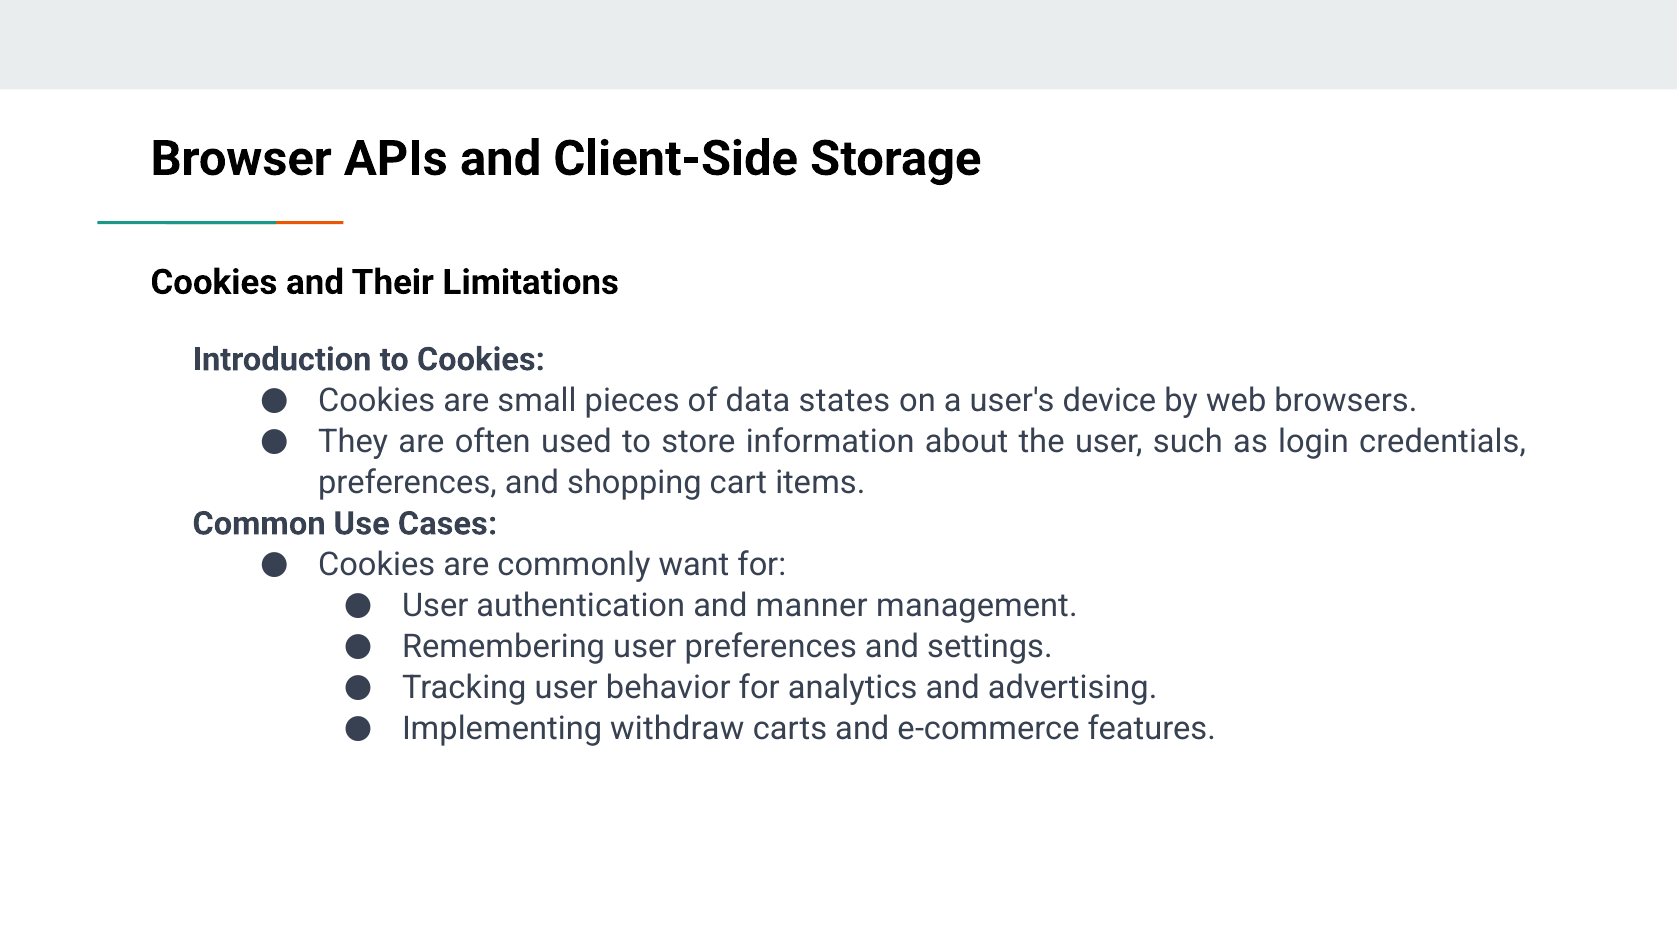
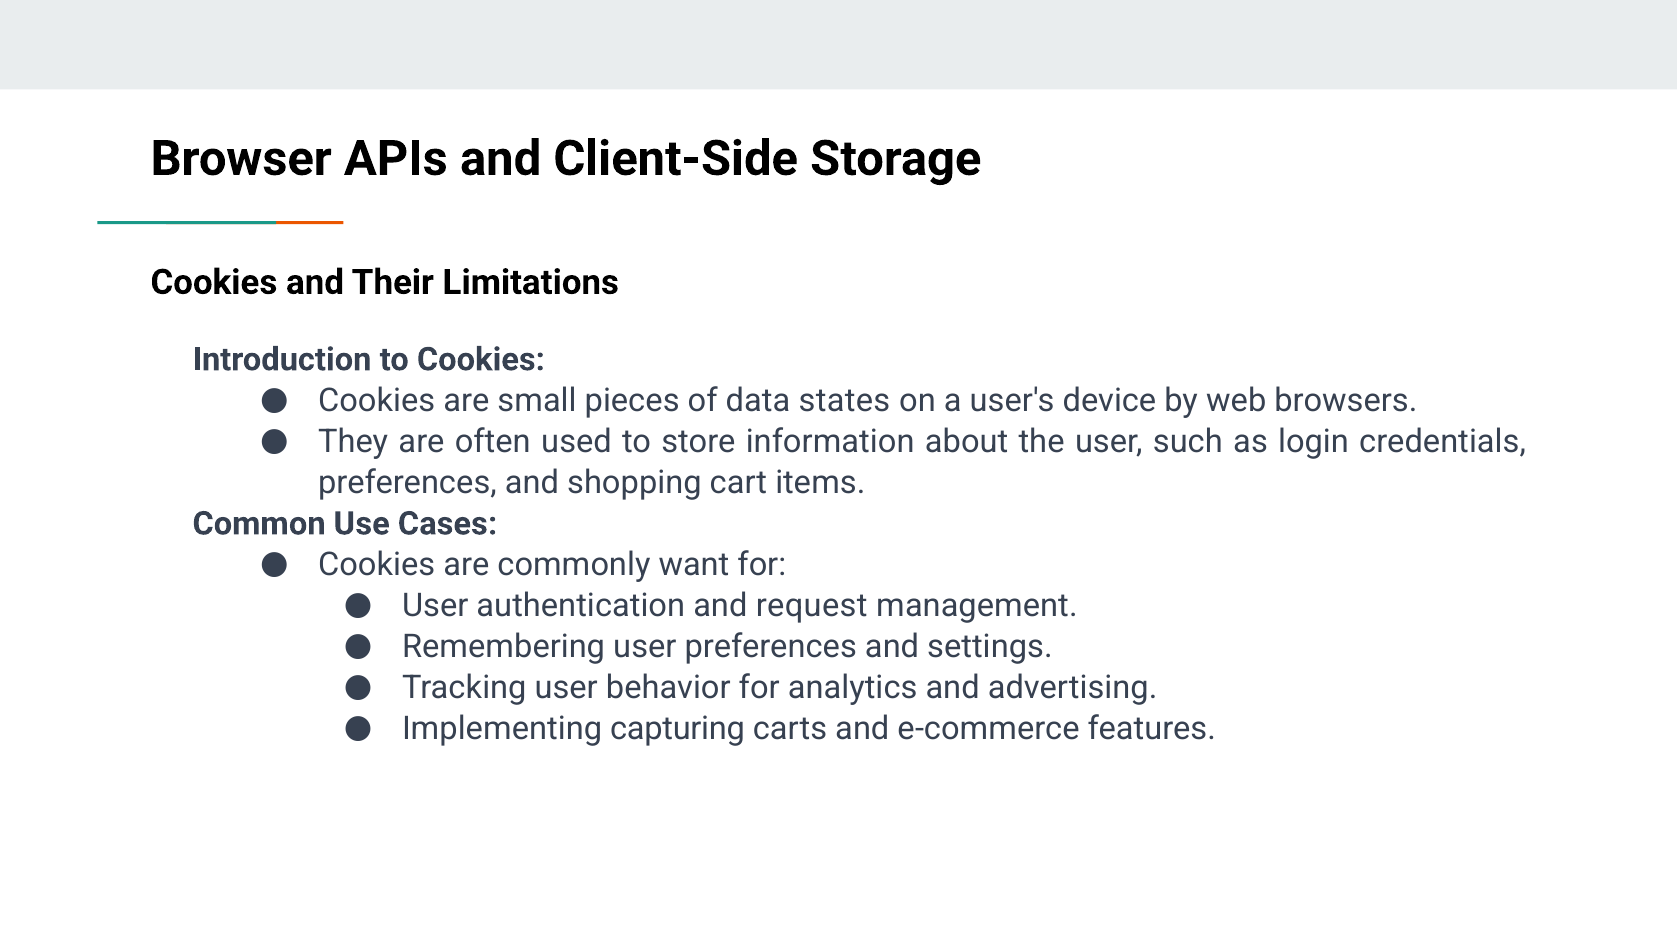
manner: manner -> request
withdraw: withdraw -> capturing
